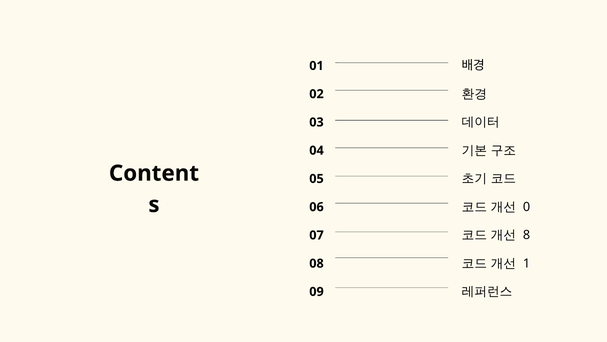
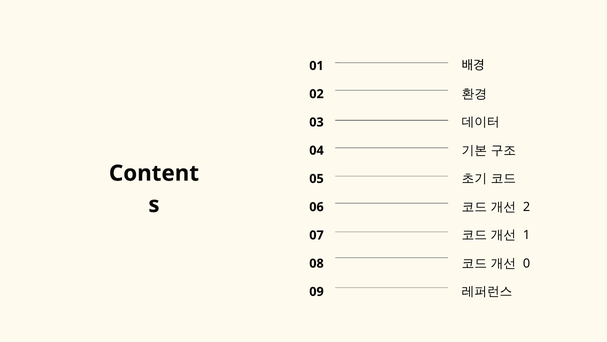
0: 0 -> 2
8: 8 -> 1
1: 1 -> 0
